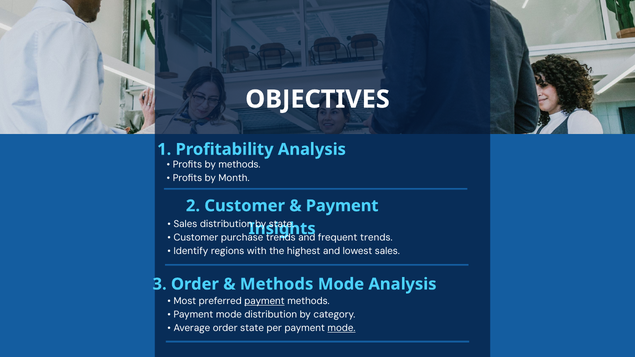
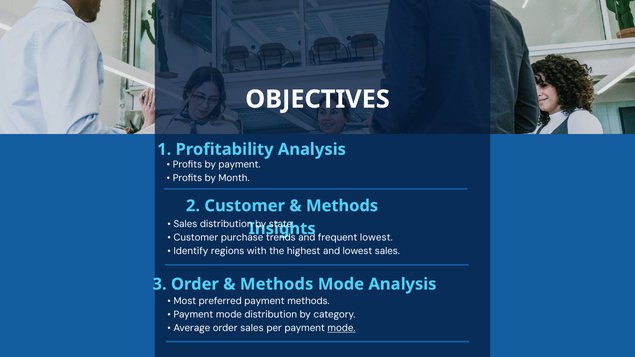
by methods: methods -> payment
Payment at (342, 206): Payment -> Methods
frequent trends: trends -> lowest
payment at (264, 301) underline: present -> none
order state: state -> sales
